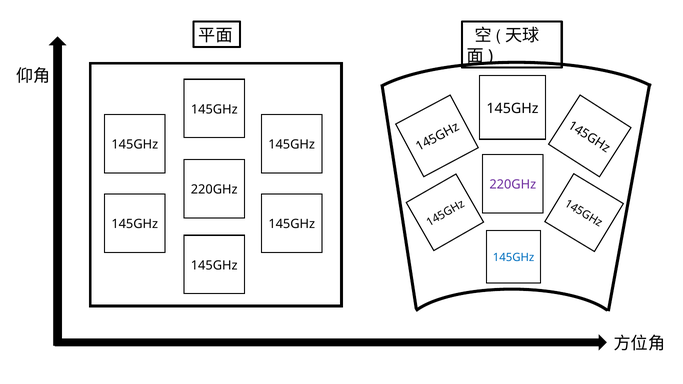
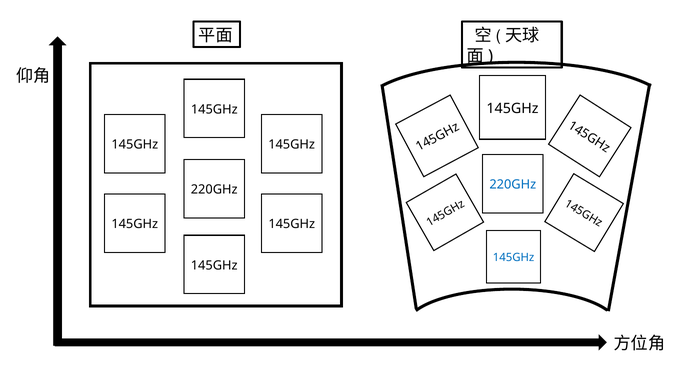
220GHz at (513, 185) colour: purple -> blue
